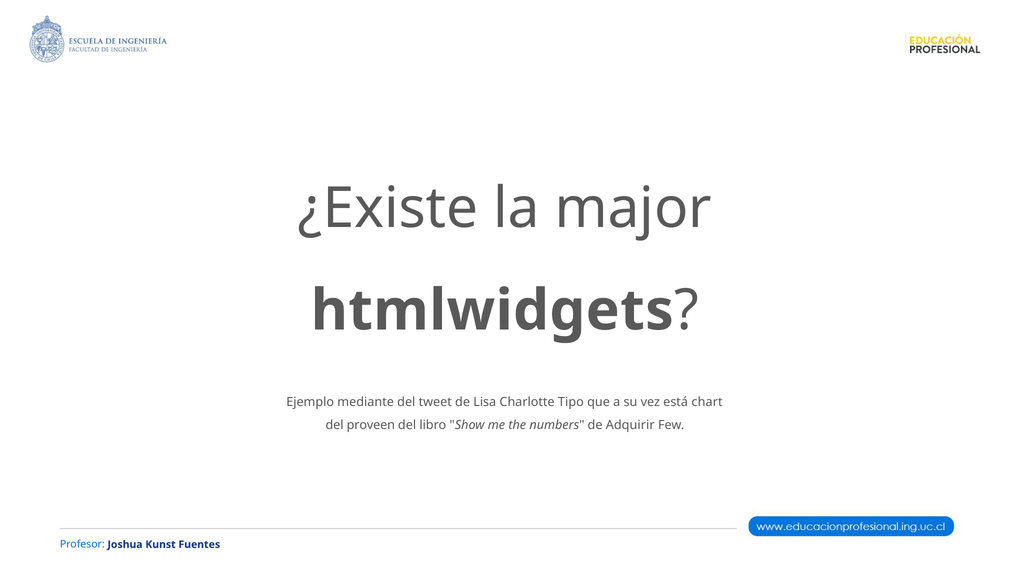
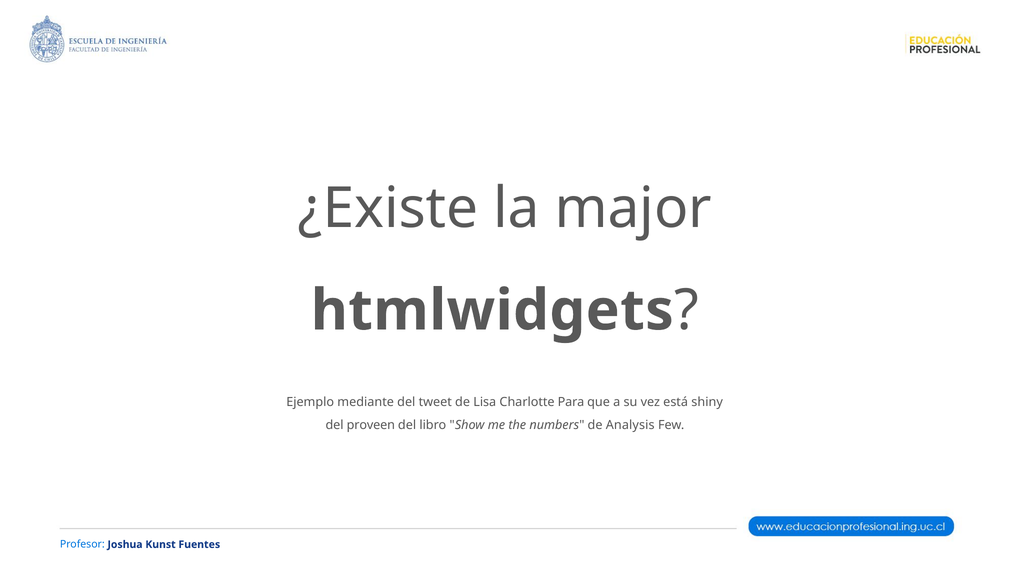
Tipo: Tipo -> Para
chart: chart -> shiny
Adquirir: Adquirir -> Analysis
